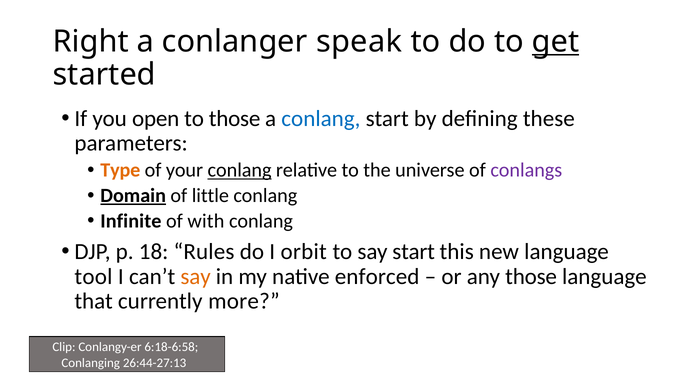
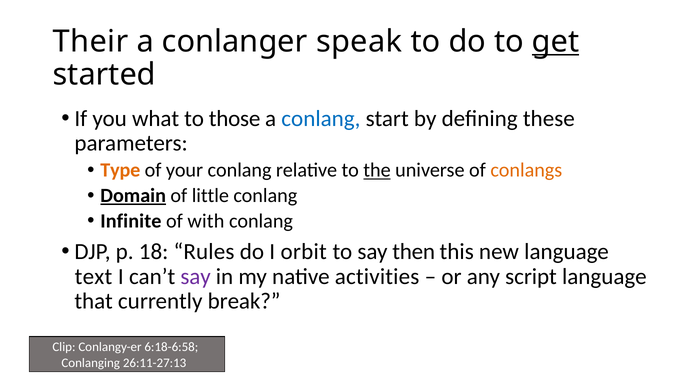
Right: Right -> Their
open: open -> what
conlang at (240, 170) underline: present -> none
the underline: none -> present
conlangs colour: purple -> orange
say start: start -> then
tool: tool -> text
say at (196, 277) colour: orange -> purple
enforced: enforced -> activities
any those: those -> script
more: more -> break
26:44-27:13: 26:44-27:13 -> 26:11-27:13
